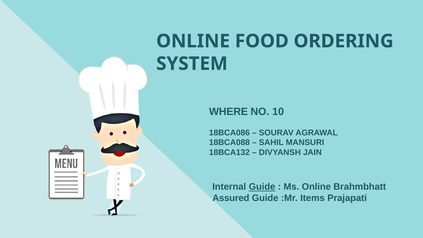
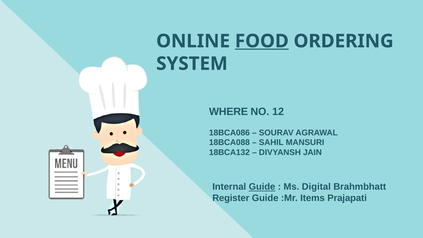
FOOD underline: none -> present
10: 10 -> 12
Ms Online: Online -> Digital
Assured: Assured -> Register
